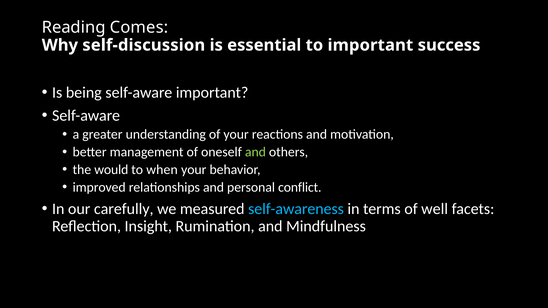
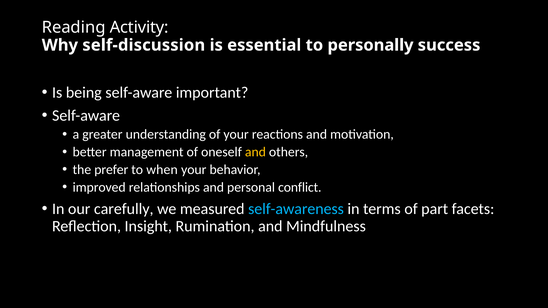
Comes: Comes -> Activity
to important: important -> personally
and at (255, 152) colour: light green -> yellow
would: would -> prefer
well: well -> part
